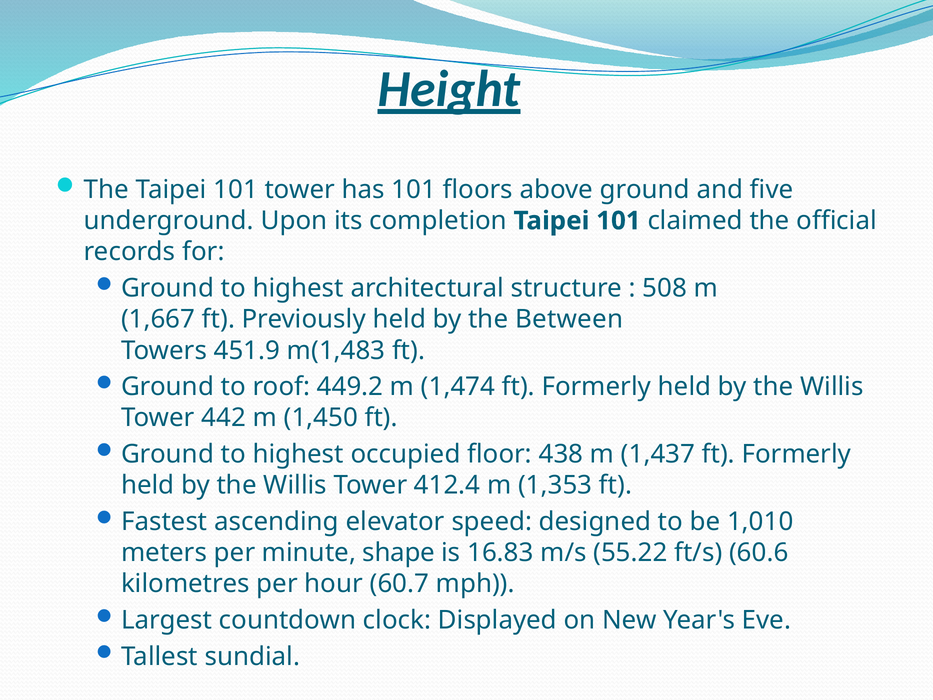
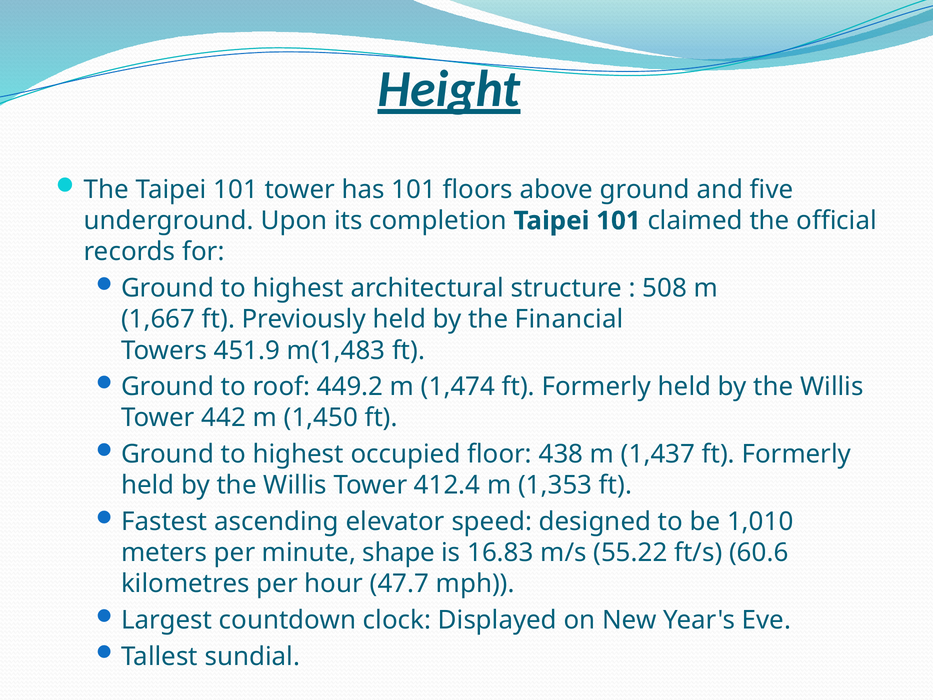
Between: Between -> Financial
60.7: 60.7 -> 47.7
